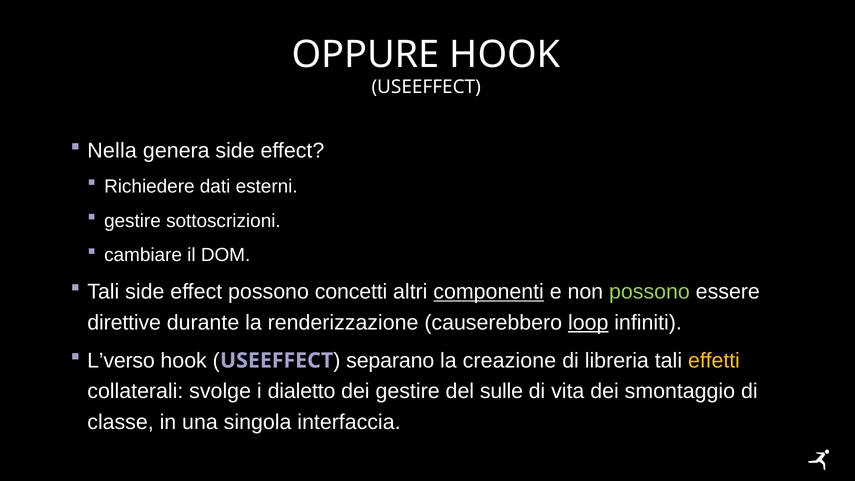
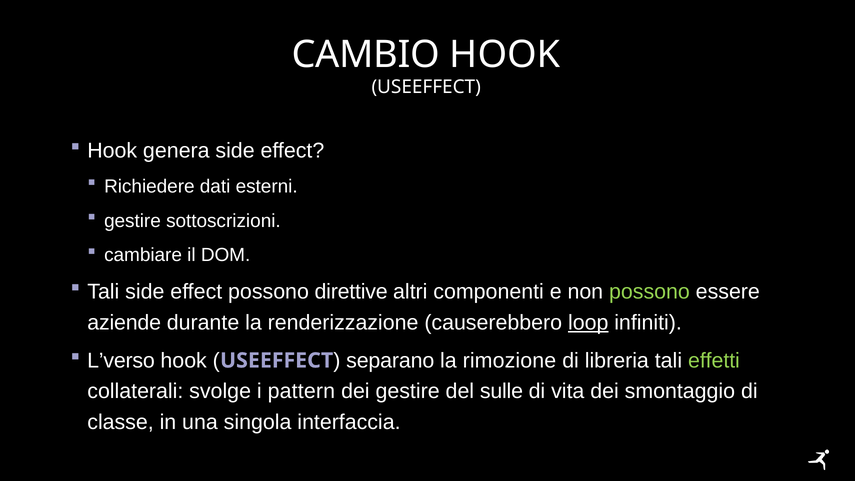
OPPURE: OPPURE -> CAMBIO
Nella at (112, 151): Nella -> Hook
concetti: concetti -> direttive
componenti underline: present -> none
direttive: direttive -> aziende
creazione: creazione -> rimozione
effetti colour: yellow -> light green
dialetto: dialetto -> pattern
